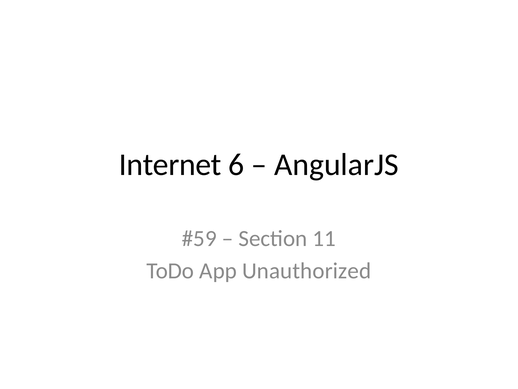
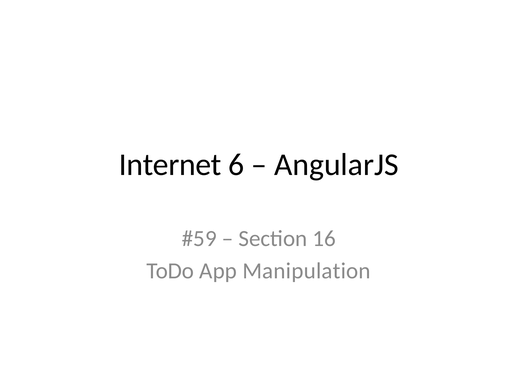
11: 11 -> 16
Unauthorized: Unauthorized -> Manipulation
